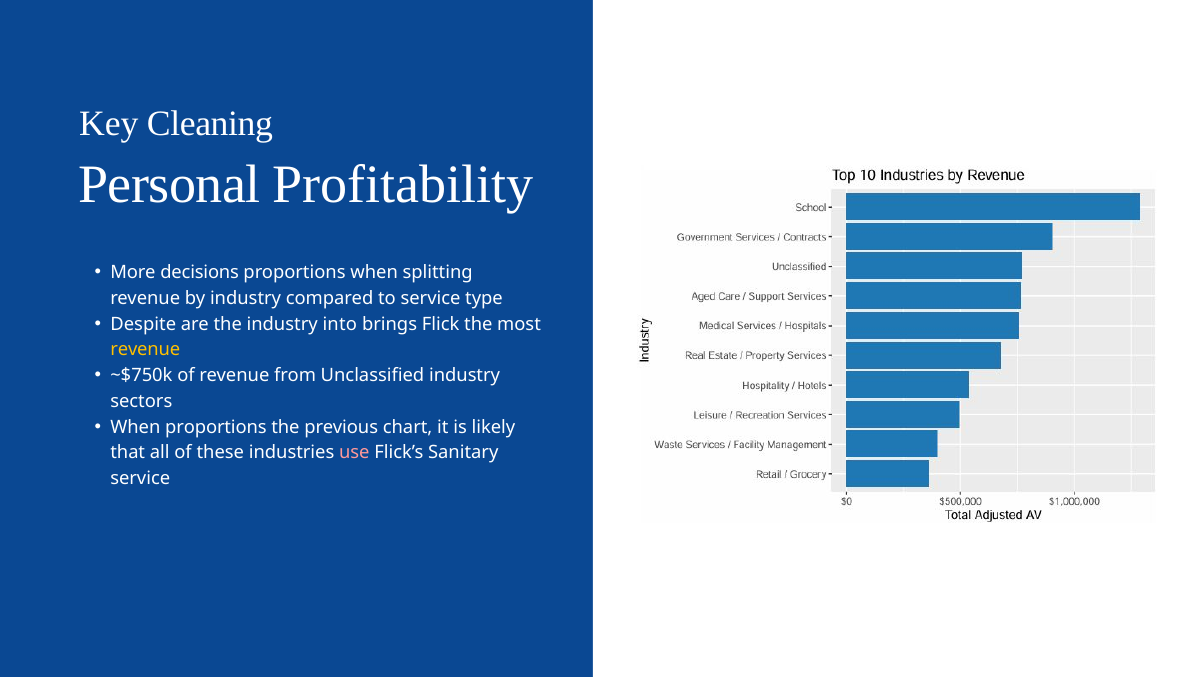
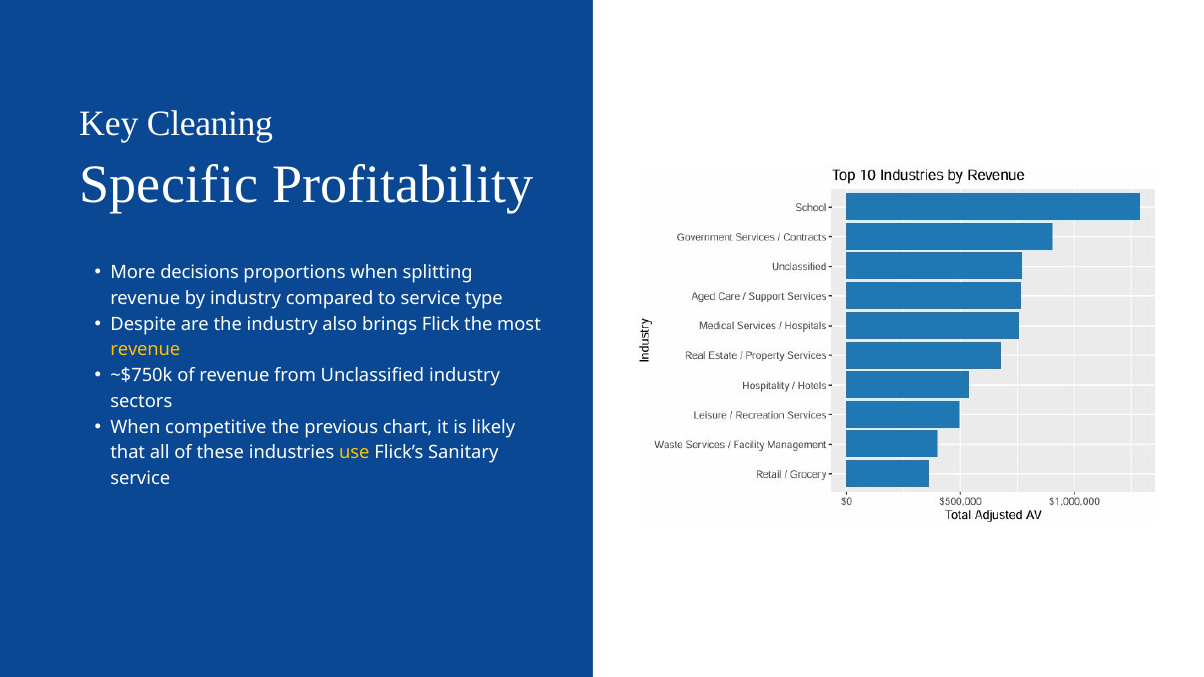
Personal: Personal -> Specific
into: into -> also
When proportions: proportions -> competitive
use colour: pink -> yellow
